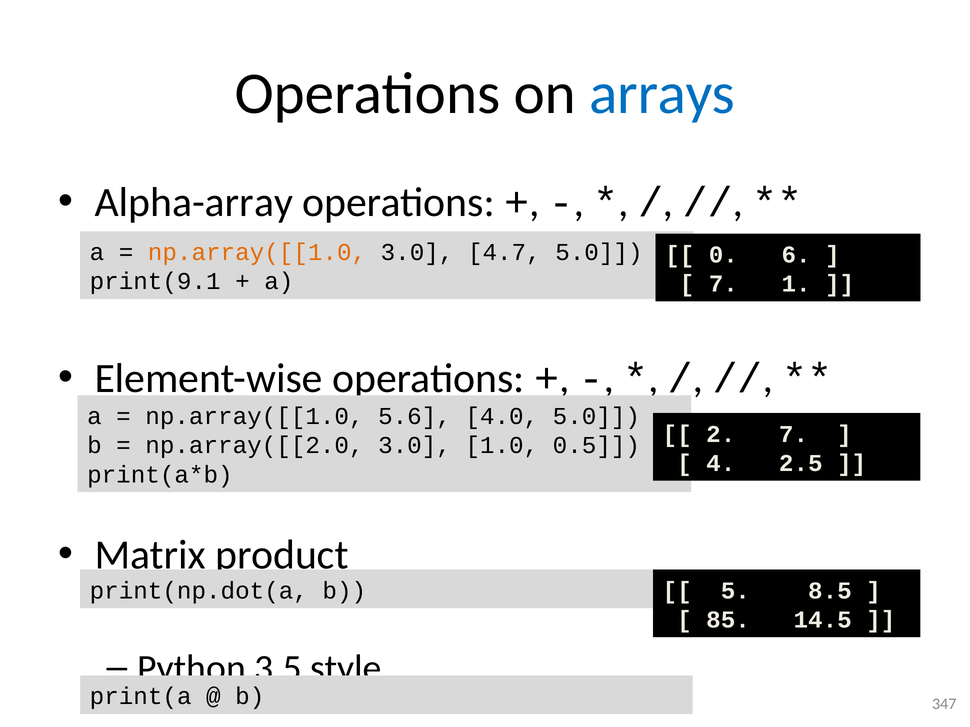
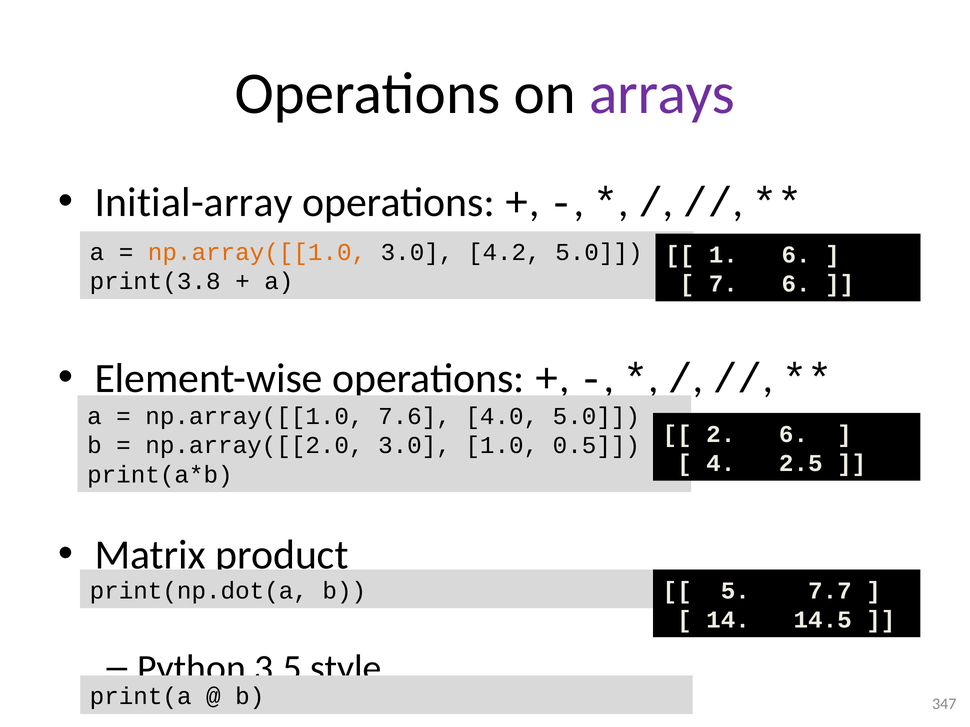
arrays colour: blue -> purple
Alpha-array: Alpha-array -> Initial-array
4.7: 4.7 -> 4.2
0: 0 -> 1
print(9.1: print(9.1 -> print(3.8
7 1: 1 -> 6
5.6: 5.6 -> 7.6
2 7: 7 -> 6
8.5: 8.5 -> 7.7
85: 85 -> 14
